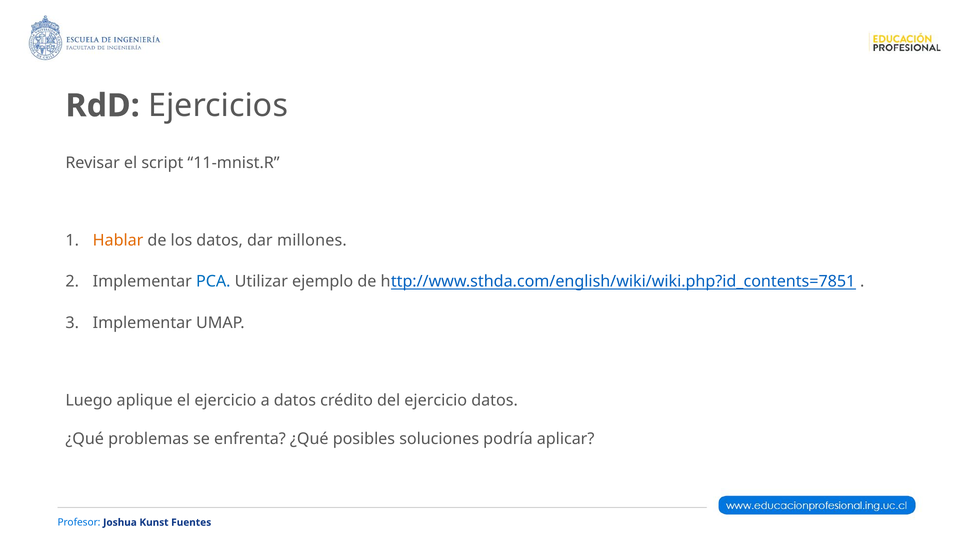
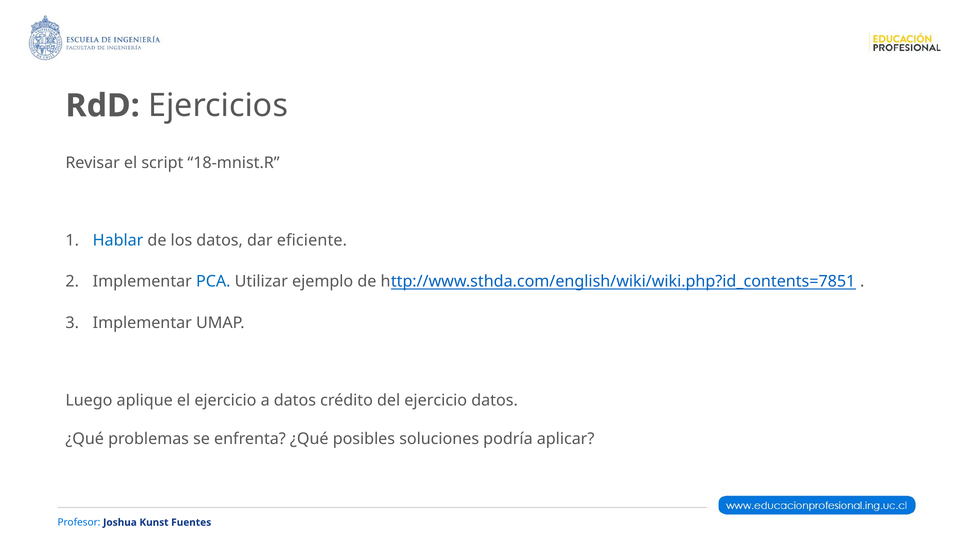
11-mnist.R: 11-mnist.R -> 18-mnist.R
Hablar colour: orange -> blue
millones: millones -> eficiente
